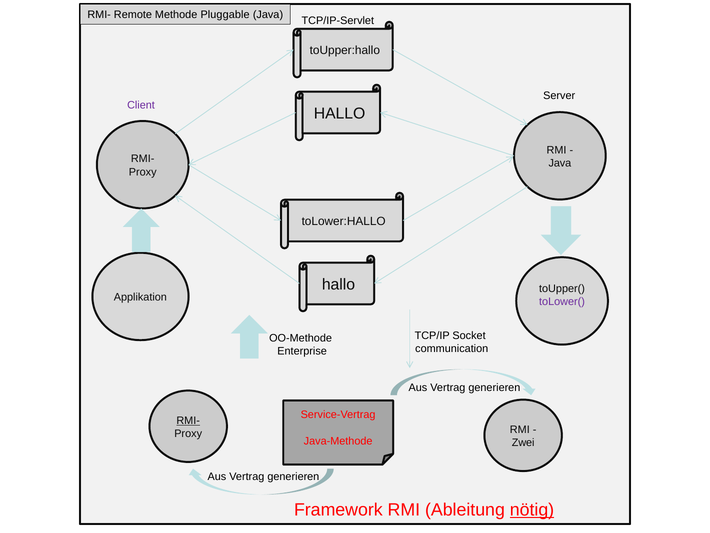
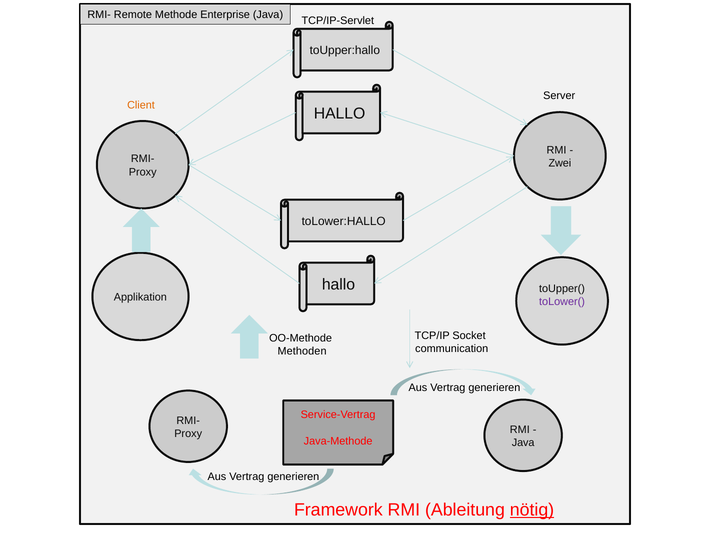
Pluggable: Pluggable -> Enterprise
Client colour: purple -> orange
Java at (560, 163): Java -> Zwei
Enterprise: Enterprise -> Methoden
RMI- at (188, 420) underline: present -> none
Zwei at (523, 442): Zwei -> Java
